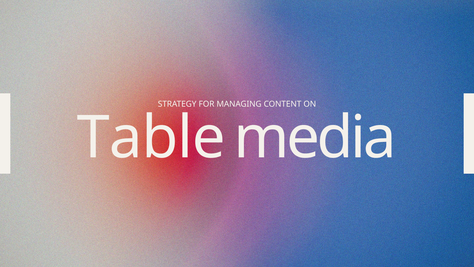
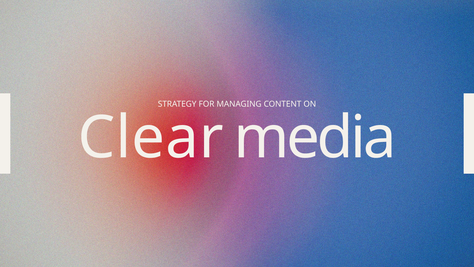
Table: Table -> Clear
